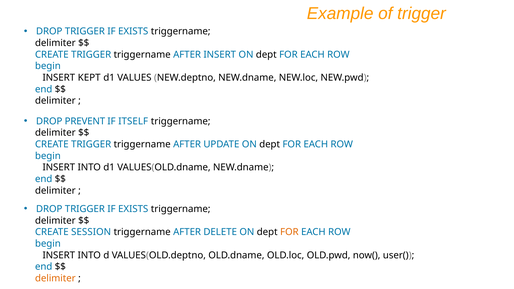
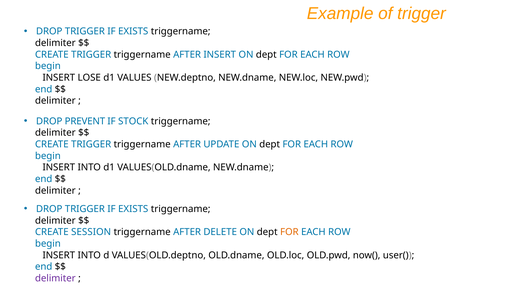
KEPT: KEPT -> LOSE
ITSELF: ITSELF -> STOCK
delimiter at (55, 278) colour: orange -> purple
